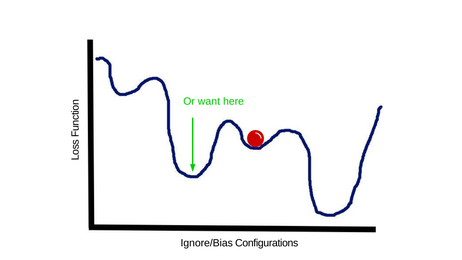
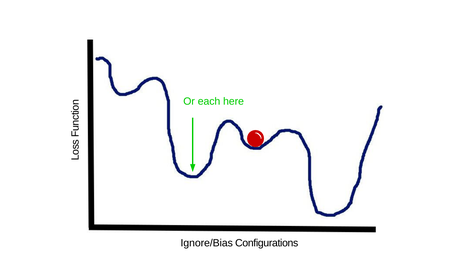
want: want -> each
